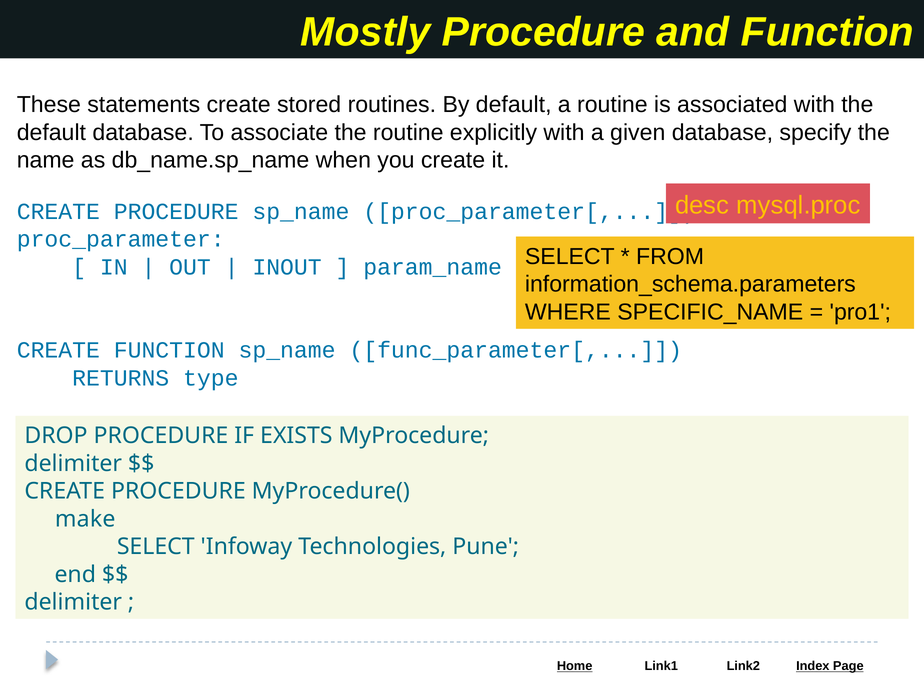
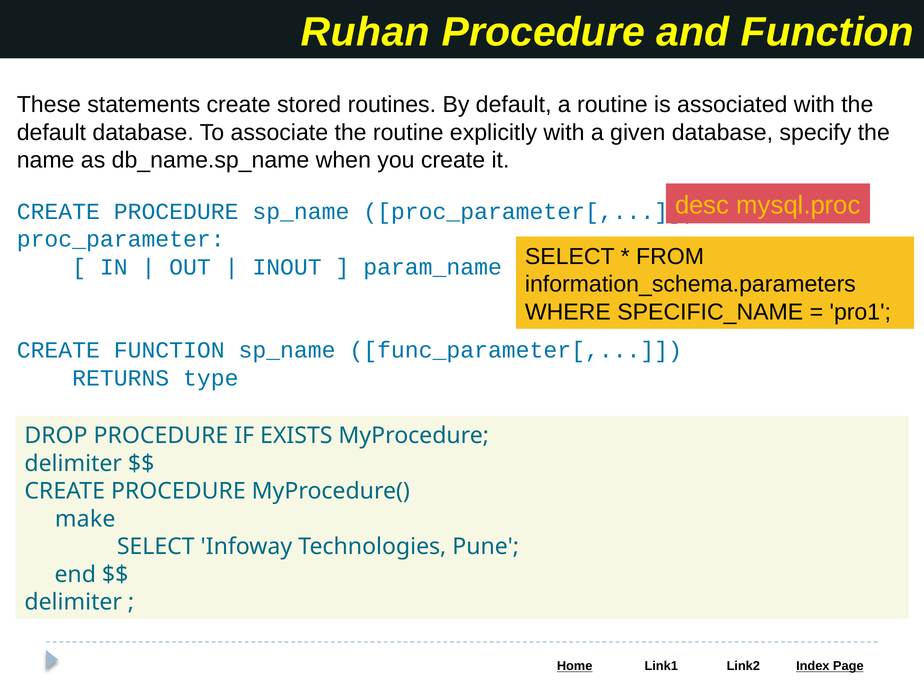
Mostly: Mostly -> Ruhan
